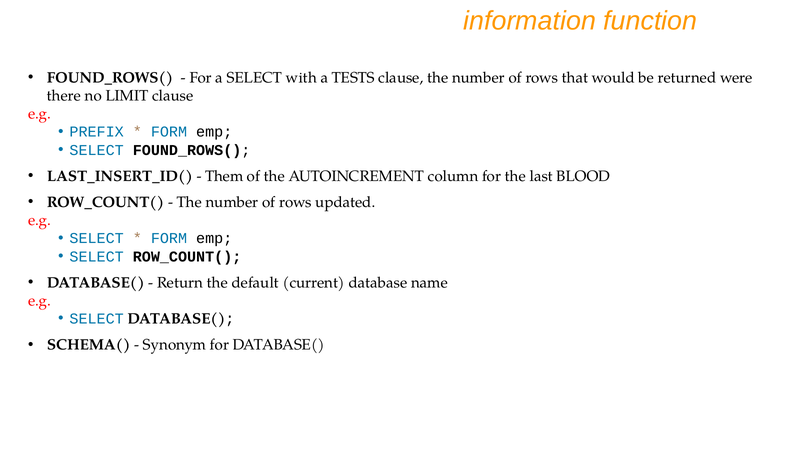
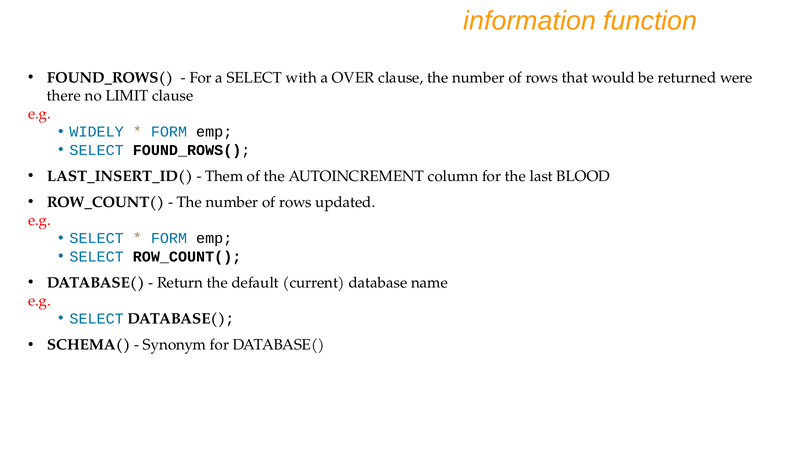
TESTS: TESTS -> OVER
PREFIX: PREFIX -> WIDELY
